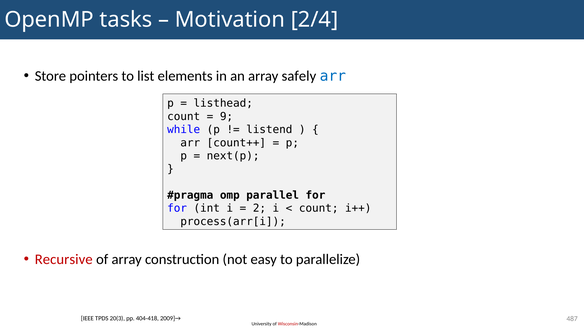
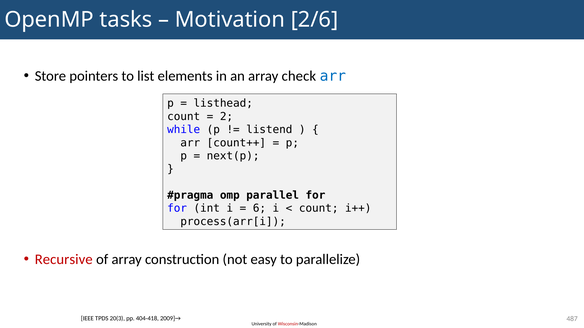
2/4: 2/4 -> 2/6
safely: safely -> check
9: 9 -> 2
2: 2 -> 6
